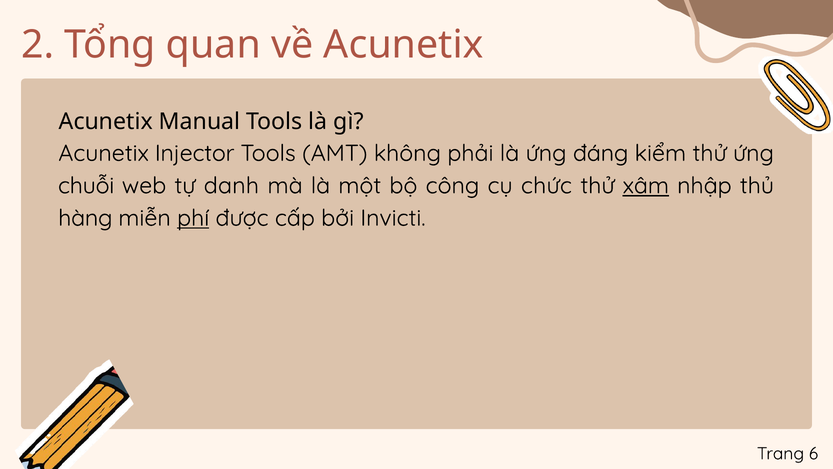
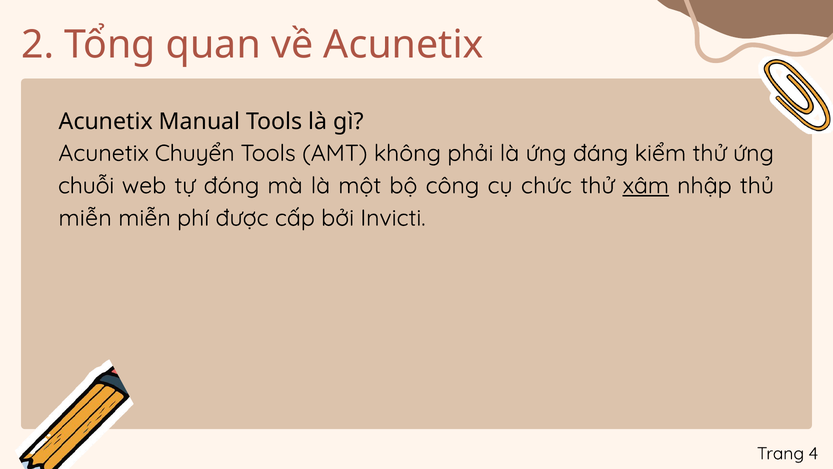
Injector: Injector -> Chuyển
danh: danh -> đóng
hàng at (85, 218): hàng -> miễn
phí underline: present -> none
6: 6 -> 4
